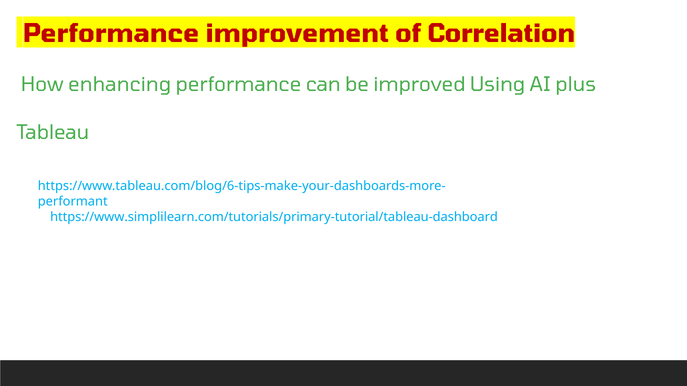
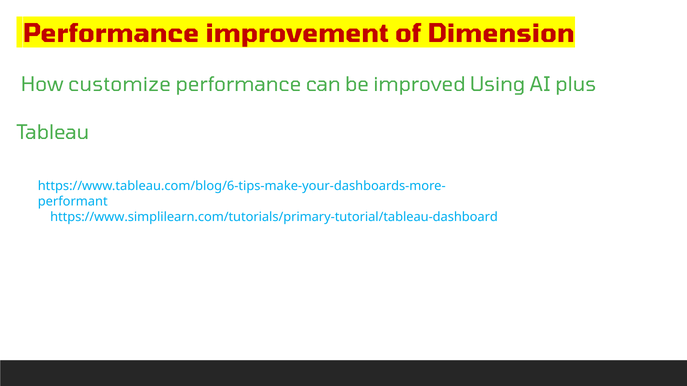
Correlation: Correlation -> Dimension
enhancing: enhancing -> customize
